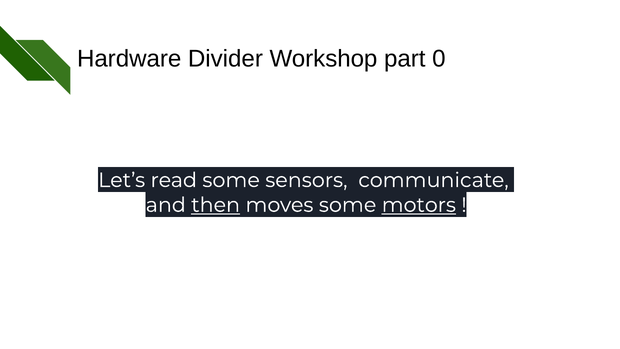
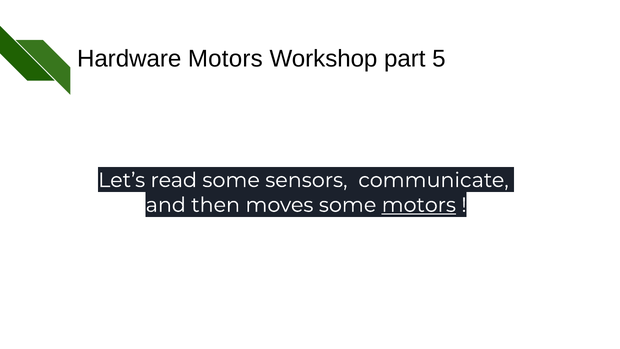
Hardware Divider: Divider -> Motors
0: 0 -> 5
then underline: present -> none
